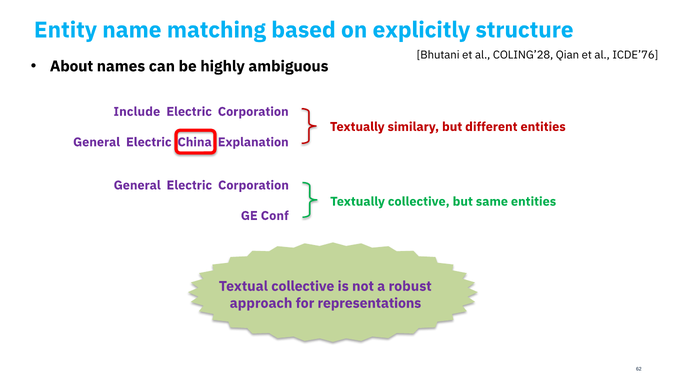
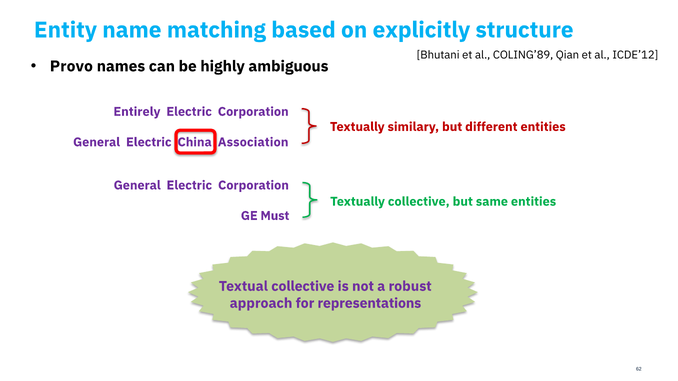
COLING’28: COLING’28 -> COLING’89
ICDE’76: ICDE’76 -> ICDE’12
About: About -> Provo
Include: Include -> Entirely
Explanation: Explanation -> Association
Conf: Conf -> Must
